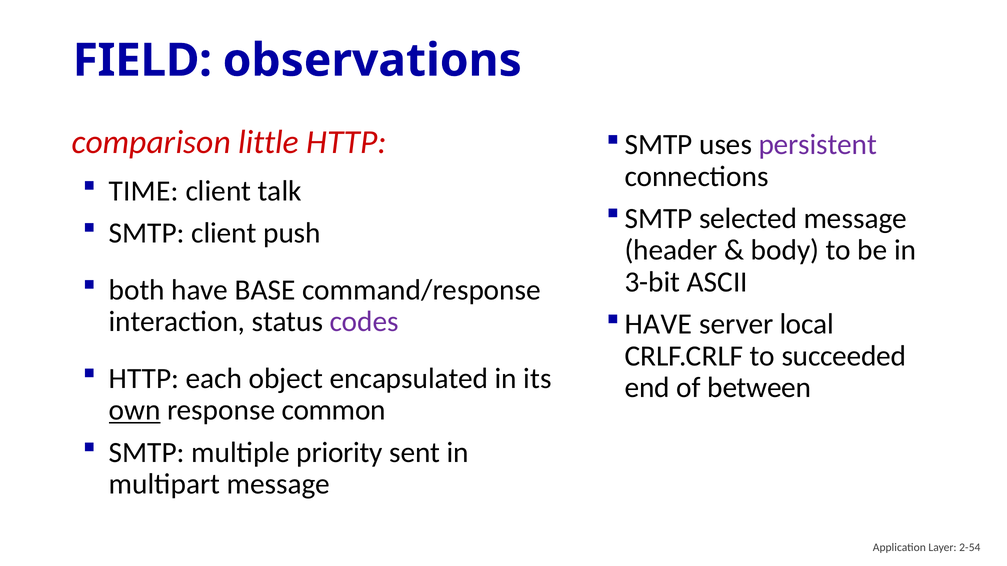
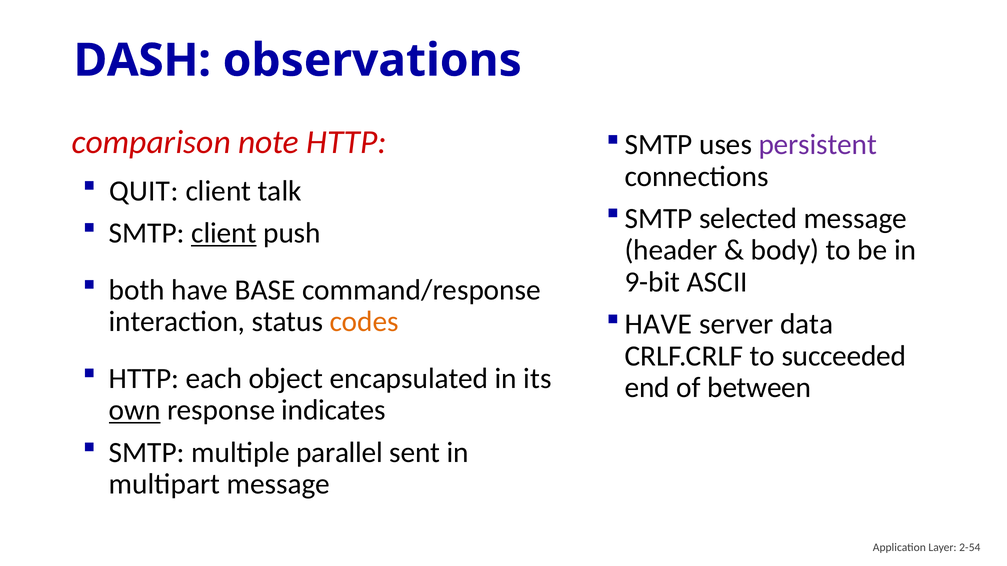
FIELD: FIELD -> DASH
little: little -> note
TIME: TIME -> QUIT
client at (224, 233) underline: none -> present
3-bit: 3-bit -> 9-bit
local: local -> data
codes colour: purple -> orange
common: common -> indicates
priority: priority -> parallel
